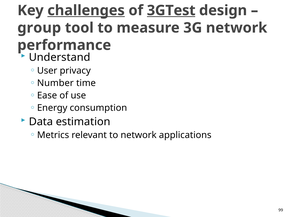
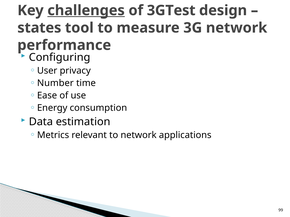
3GTest underline: present -> none
group: group -> states
Understand: Understand -> Configuring
